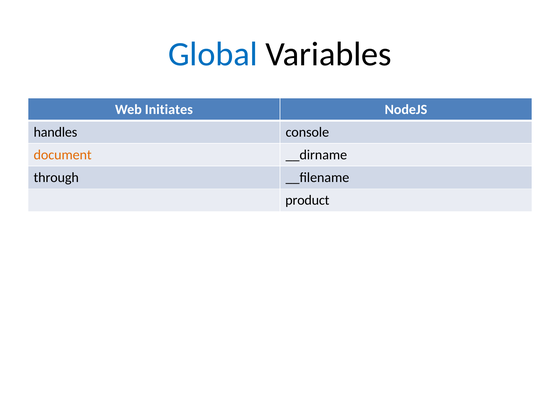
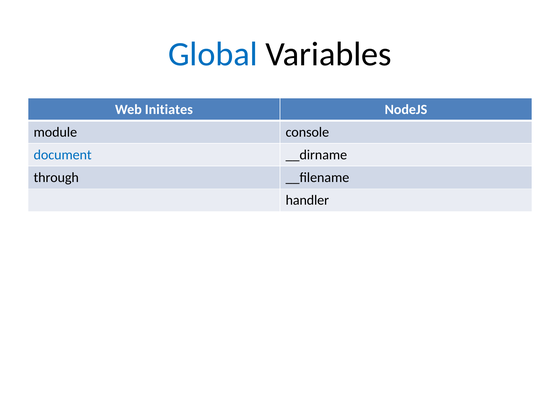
handles: handles -> module
document colour: orange -> blue
product: product -> handler
